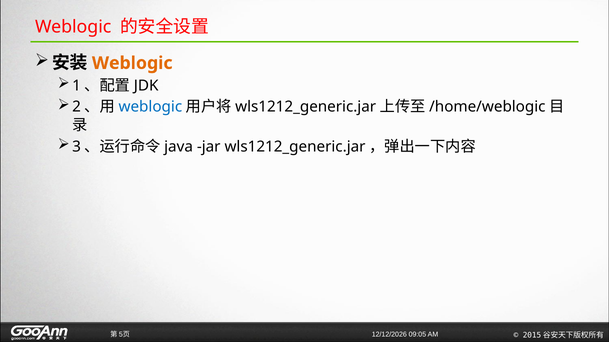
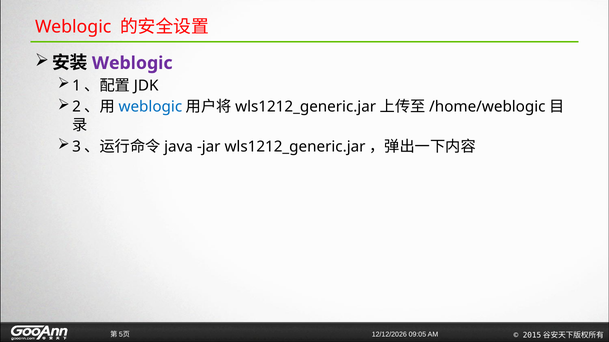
Weblogic at (132, 63) colour: orange -> purple
